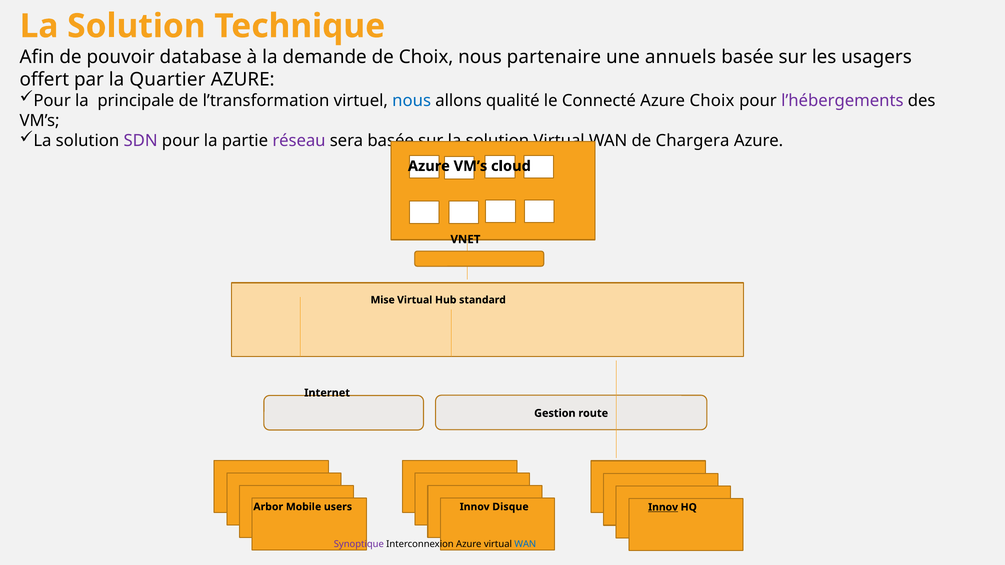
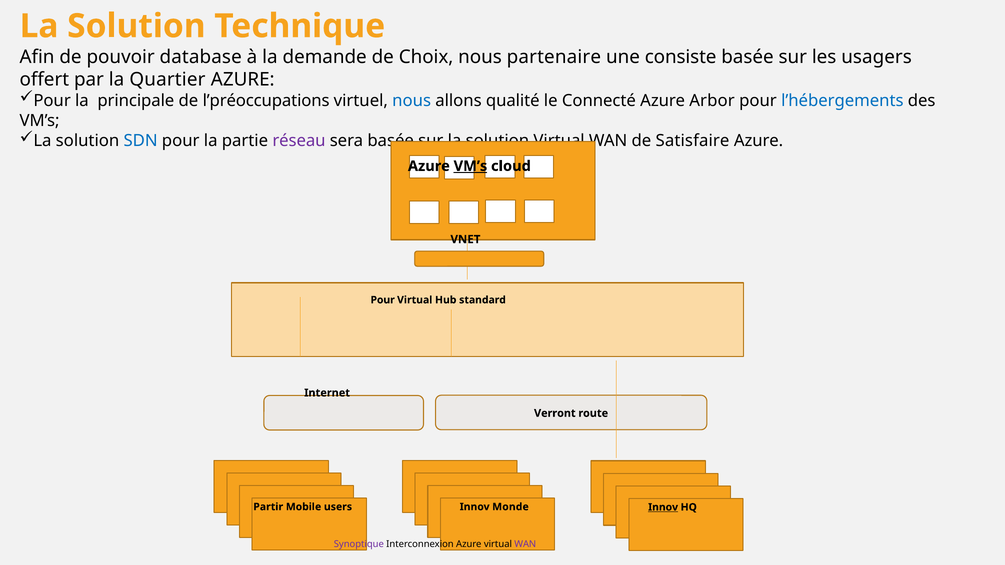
annuels: annuels -> consiste
l’transformation: l’transformation -> l’préoccupations
Azure Choix: Choix -> Arbor
l’hébergements colour: purple -> blue
SDN colour: purple -> blue
Chargera: Chargera -> Satisfaire
VM’s at (470, 166) underline: none -> present
Mise at (383, 300): Mise -> Pour
Gestion: Gestion -> Verront
Arbor: Arbor -> Partir
Disque: Disque -> Monde
WAN at (525, 544) colour: blue -> purple
